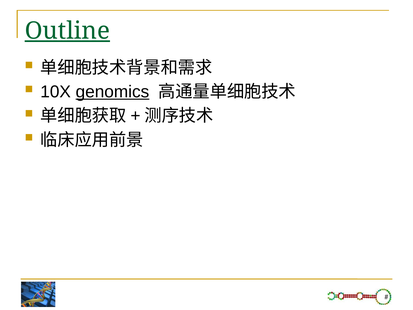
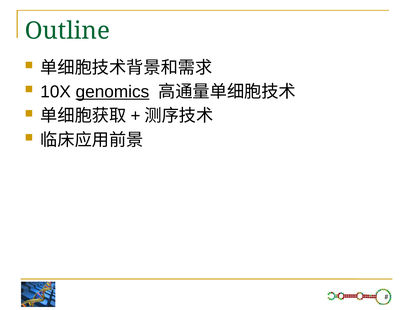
Outline underline: present -> none
